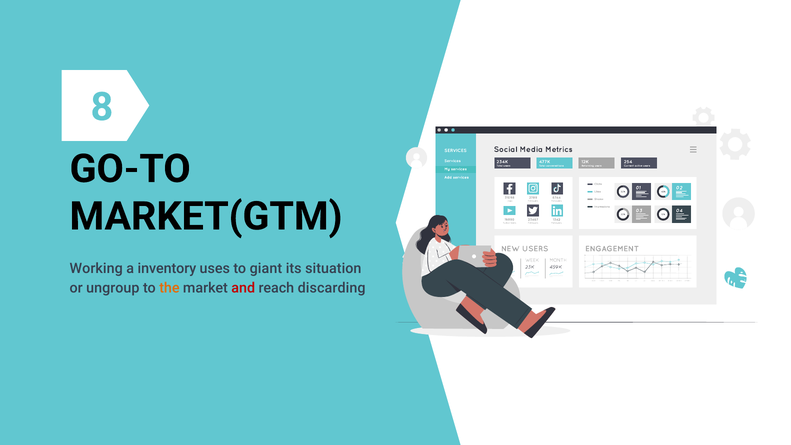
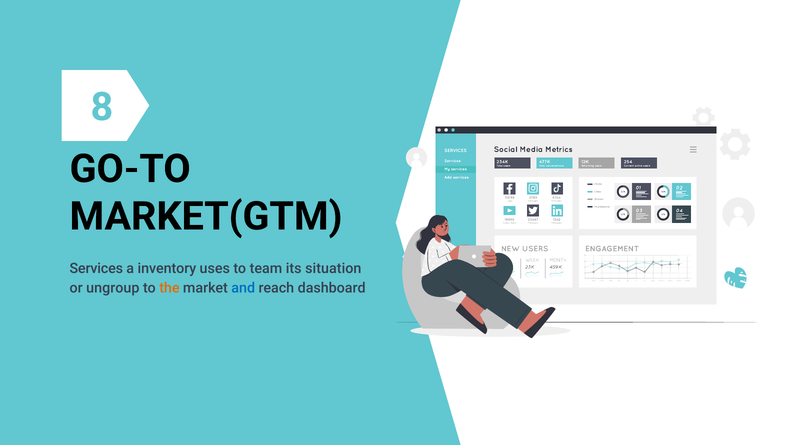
Working: Working -> Services
giant: giant -> team
and colour: red -> blue
discarding: discarding -> dashboard
